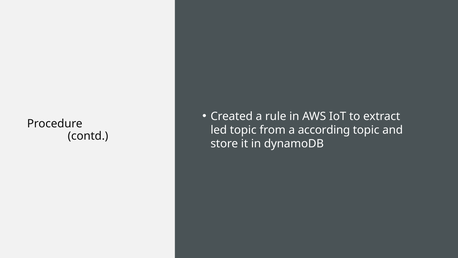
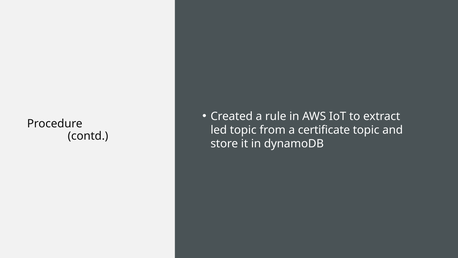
according: according -> certificate
